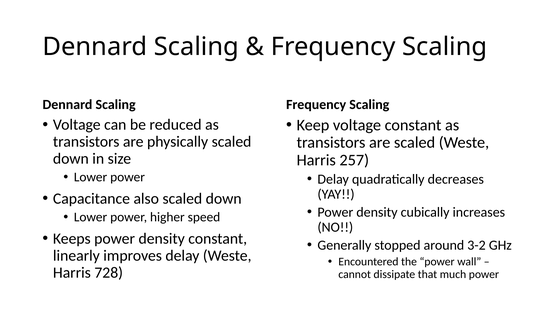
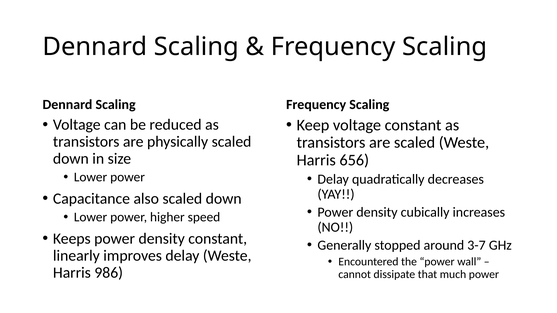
257: 257 -> 656
3-2: 3-2 -> 3-7
728: 728 -> 986
